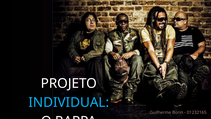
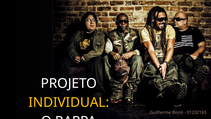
INDIVIDUAL colour: light blue -> yellow
